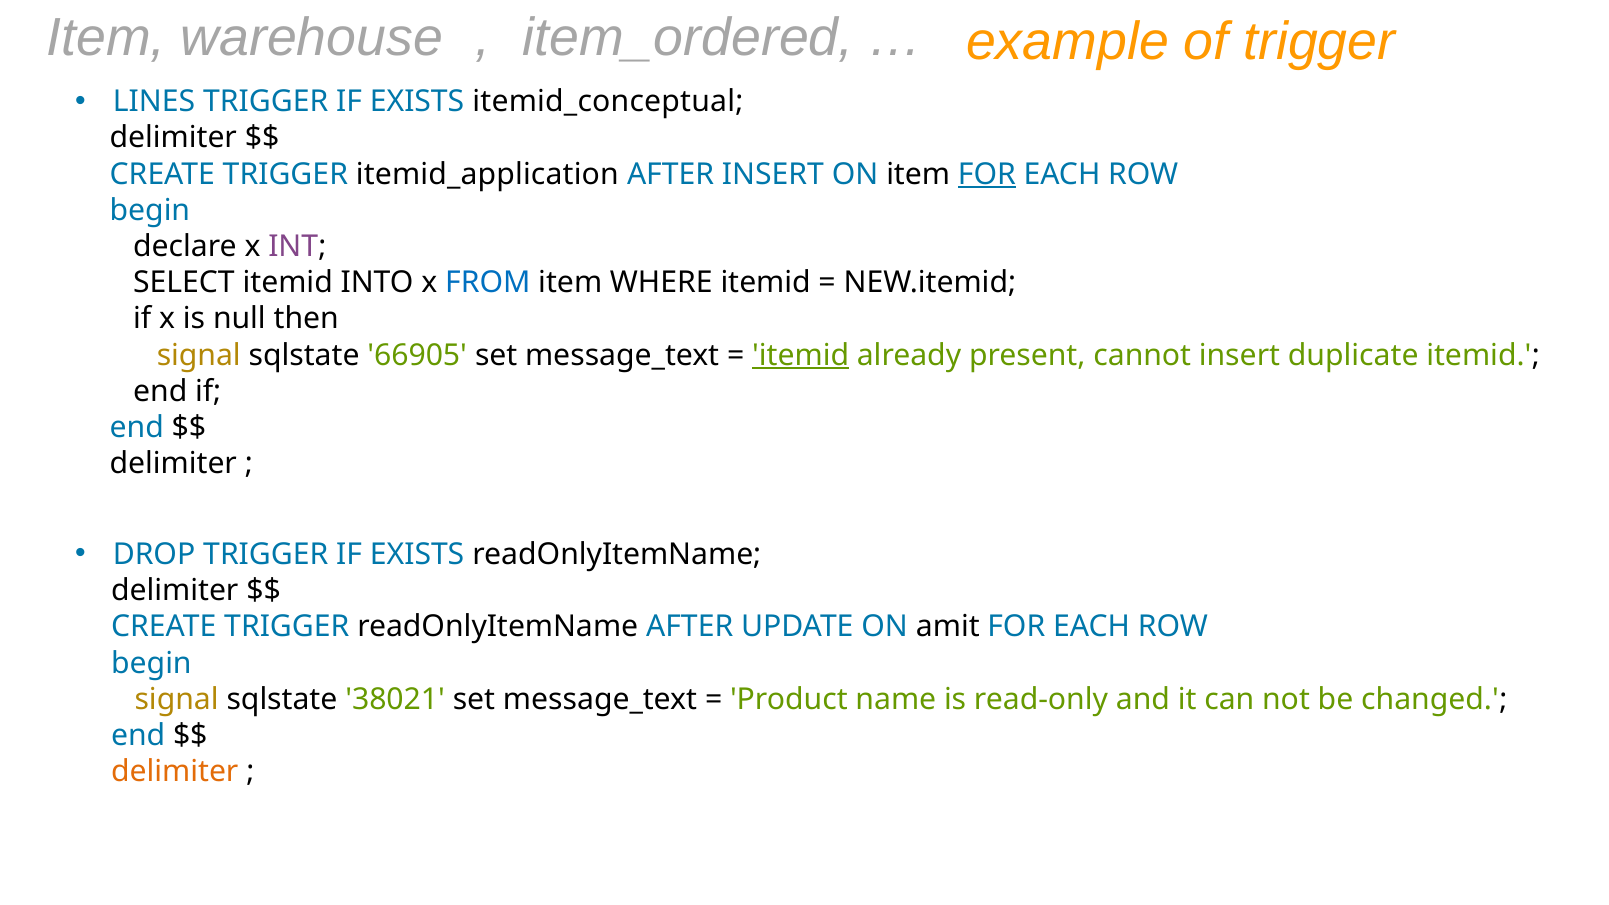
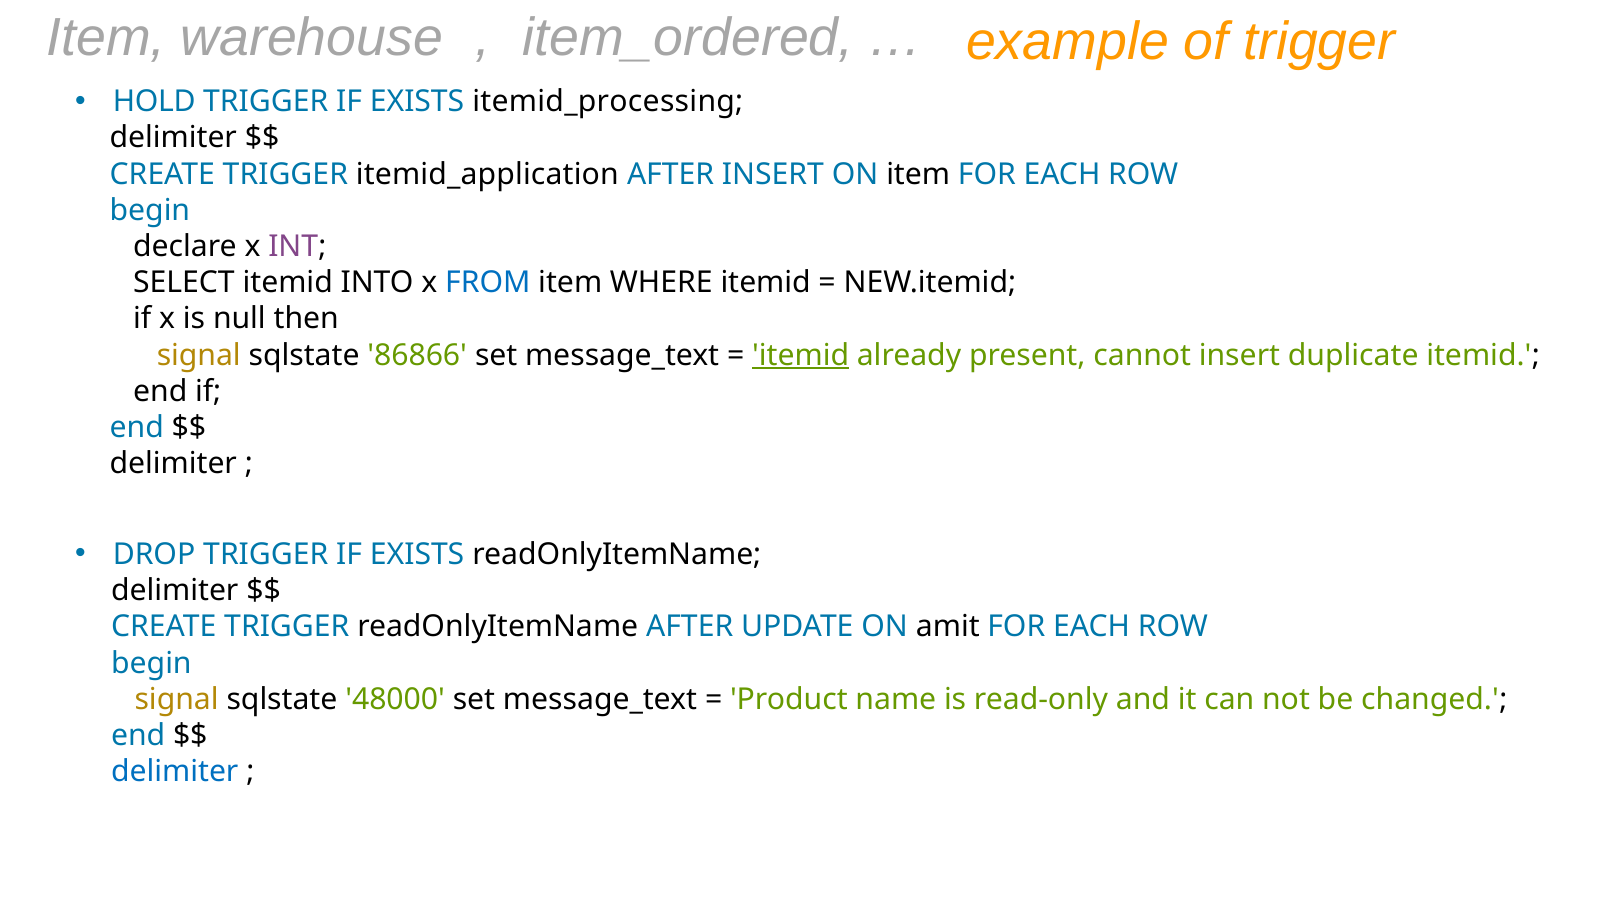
LINES: LINES -> HOLD
itemid_conceptual: itemid_conceptual -> itemid_processing
FOR at (987, 174) underline: present -> none
66905: 66905 -> 86866
38021: 38021 -> 48000
delimiter at (175, 772) colour: orange -> blue
